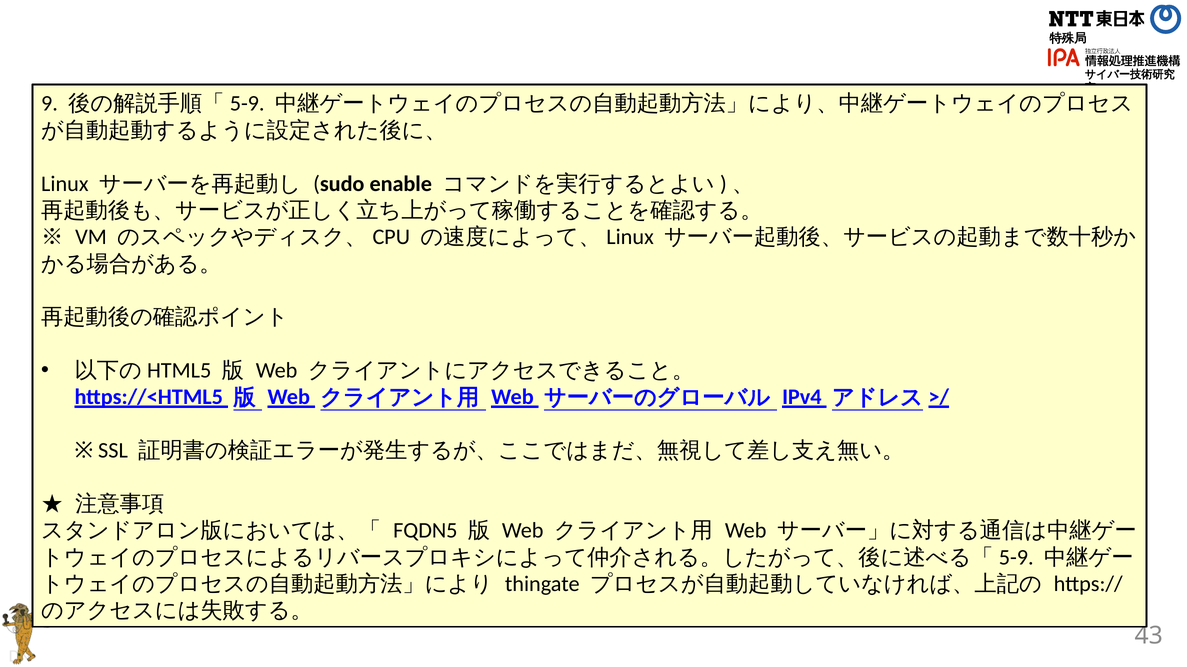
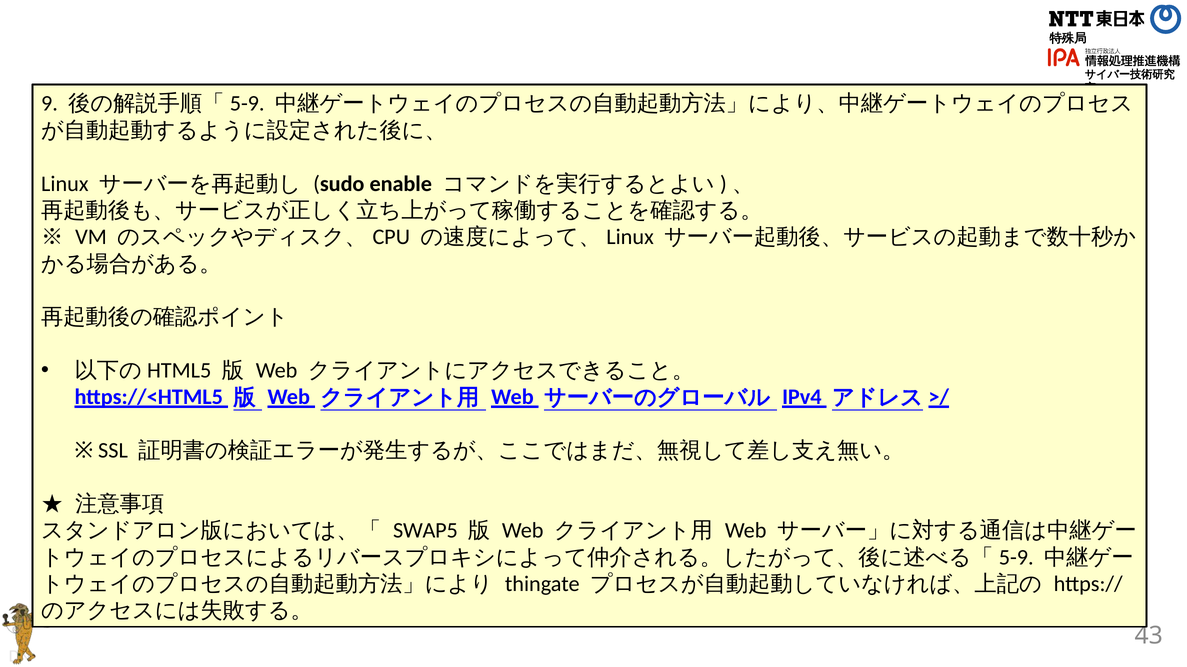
FQDN5: FQDN5 -> SWAP5
